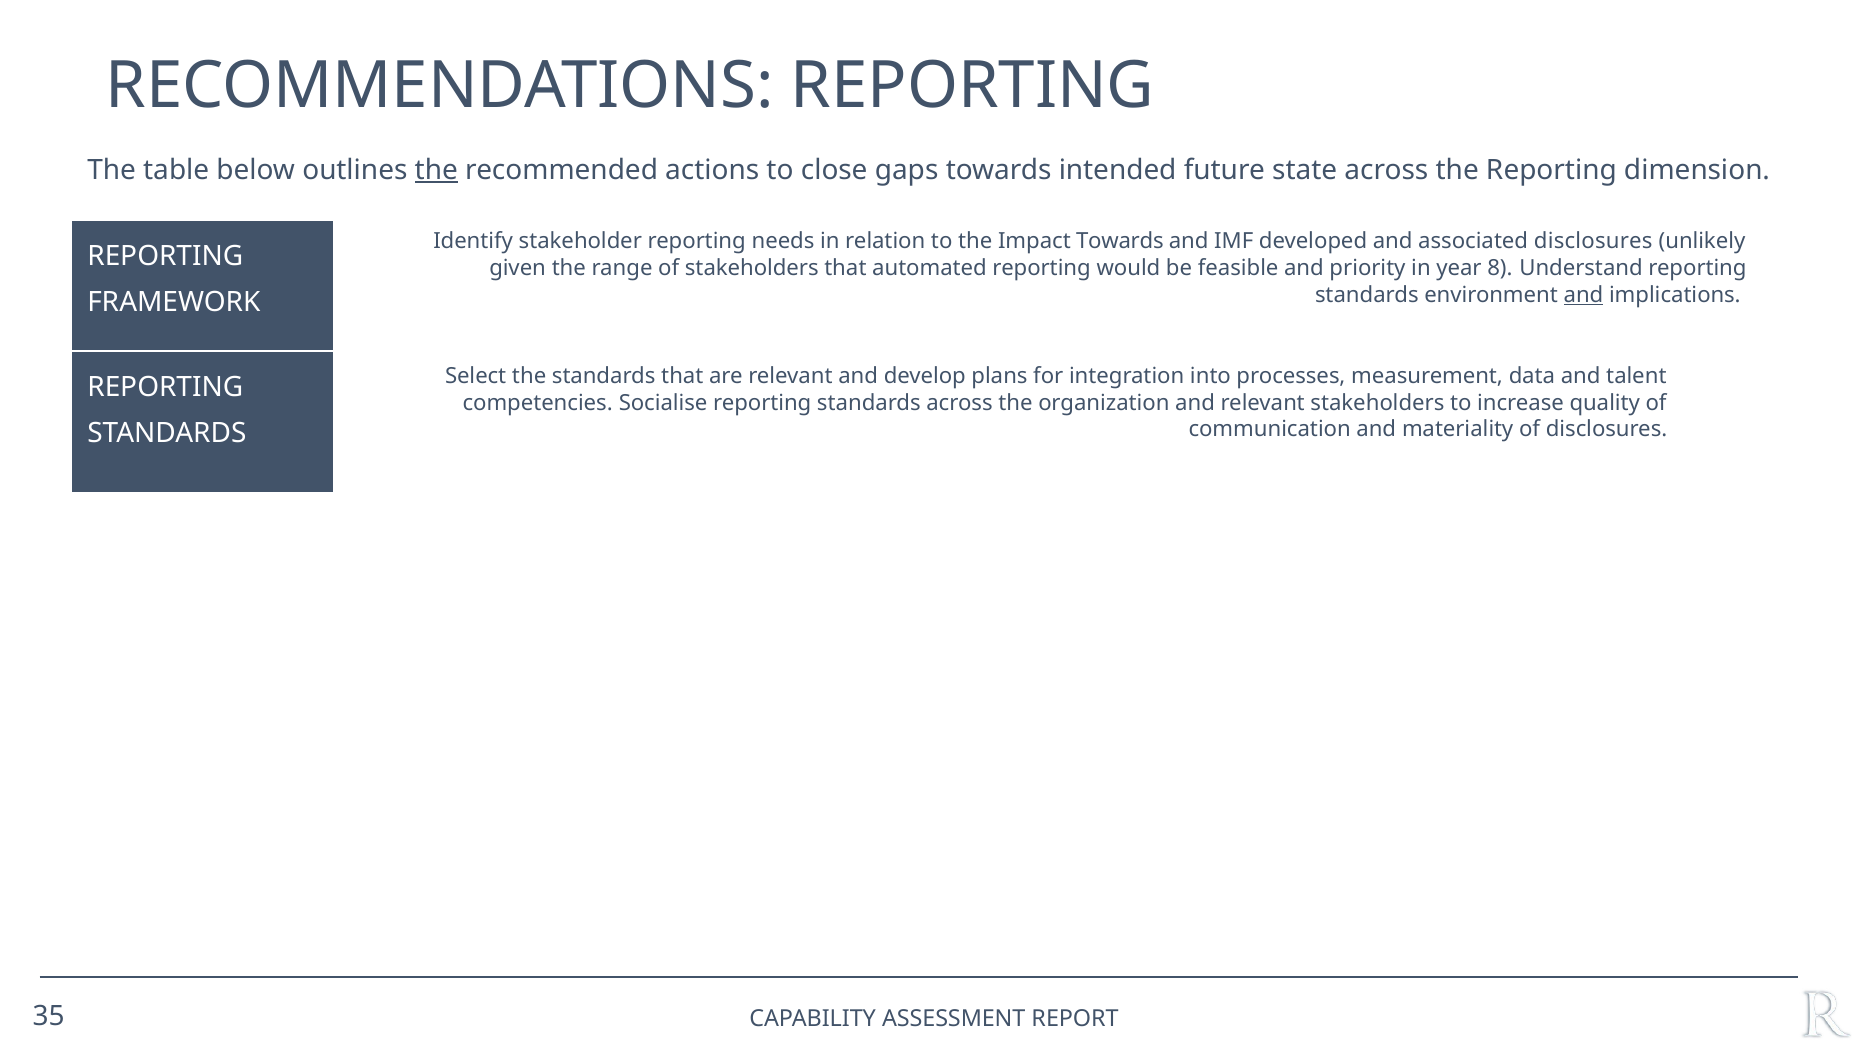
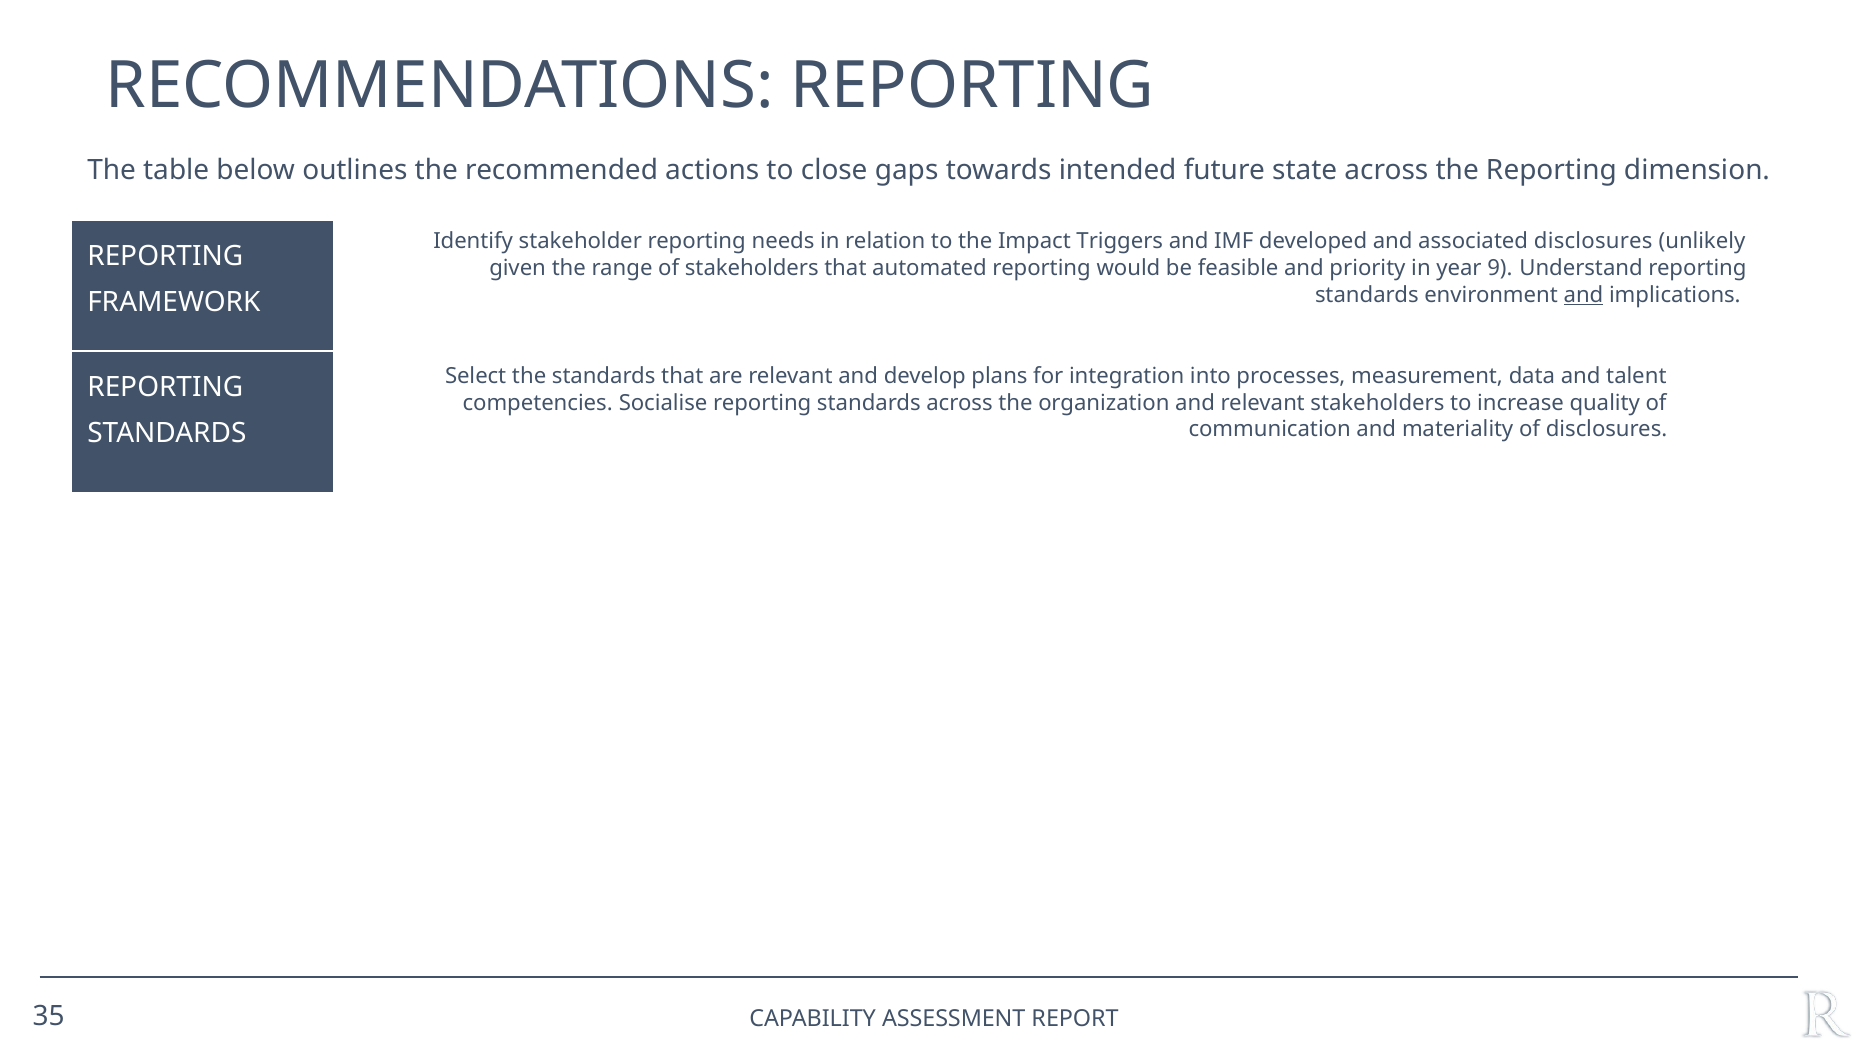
the at (436, 170) underline: present -> none
Impact Towards: Towards -> Triggers
8: 8 -> 9
